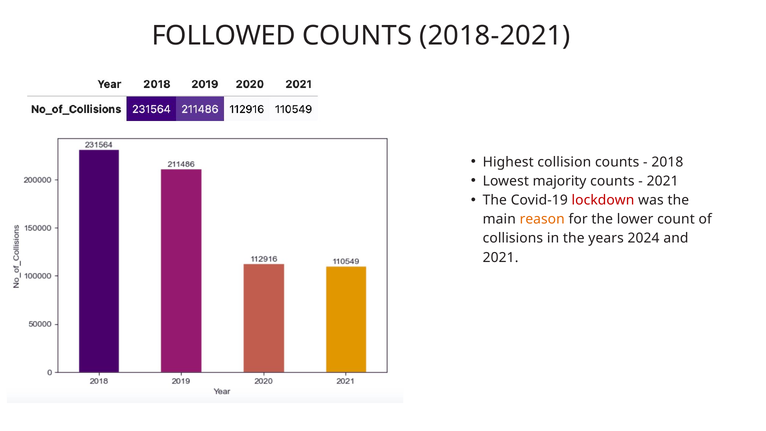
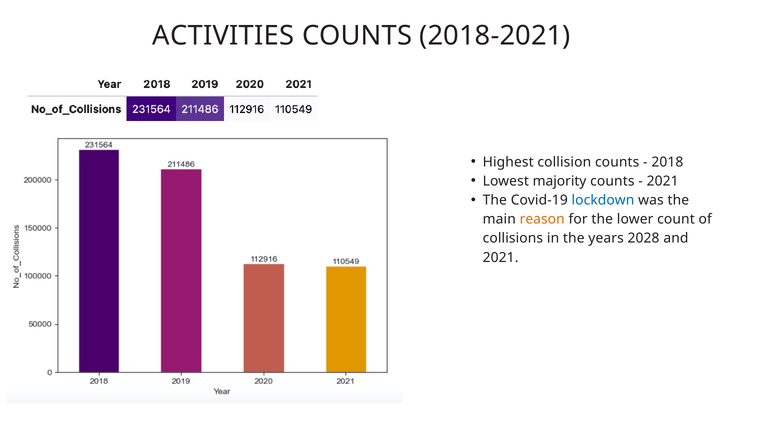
FOLLOWED: FOLLOWED -> ACTIVITIES
lockdown colour: red -> blue
2024: 2024 -> 2028
